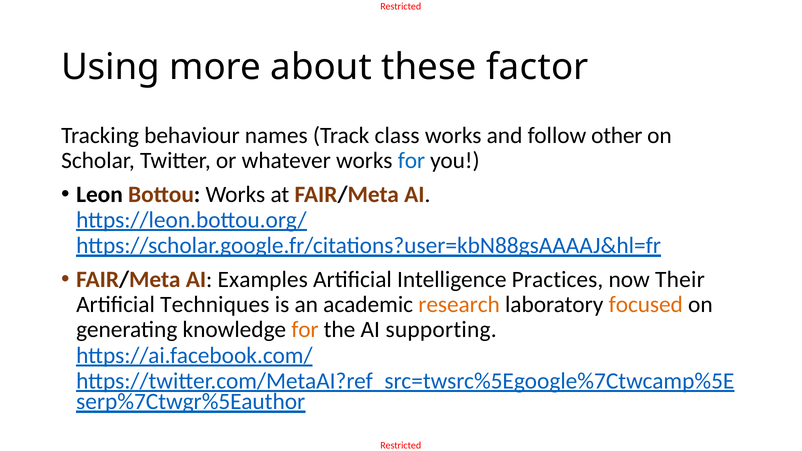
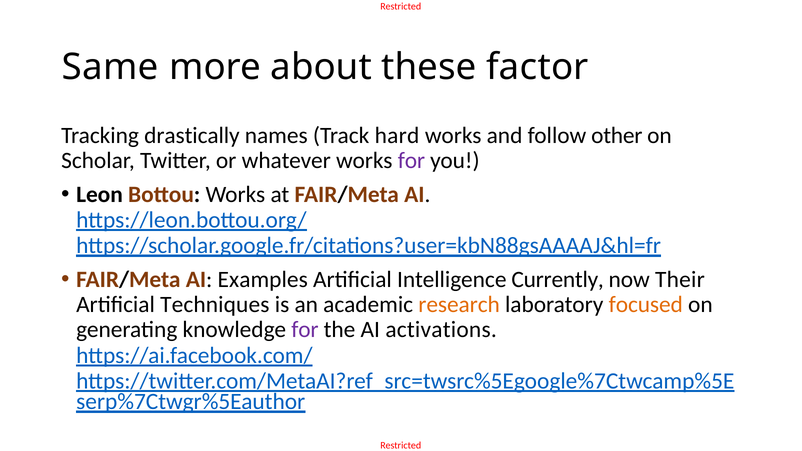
Using: Using -> Same
behaviour: behaviour -> drastically
class: class -> hard
for at (411, 161) colour: blue -> purple
Practices: Practices -> Currently
for at (305, 330) colour: orange -> purple
supporting: supporting -> activations
